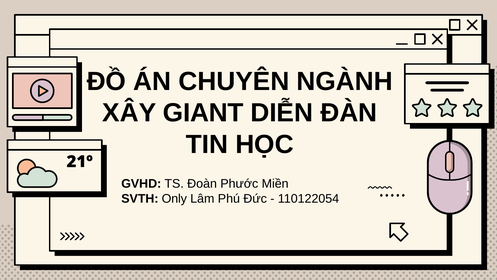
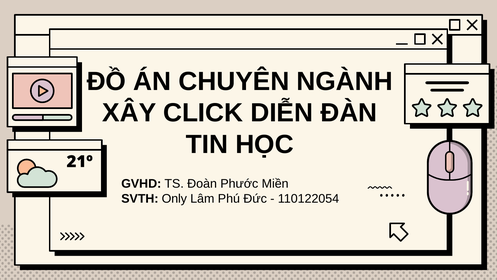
GIANT: GIANT -> CLICK
